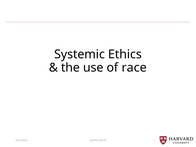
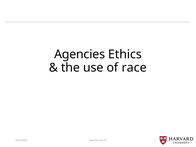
Systemic: Systemic -> Agencies
